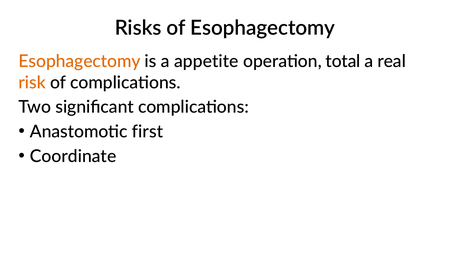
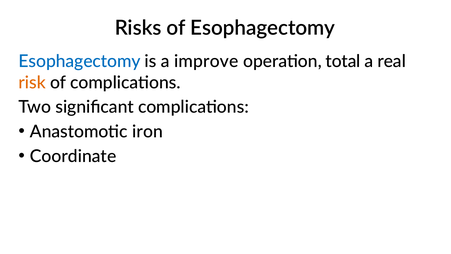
Esophagectomy at (80, 61) colour: orange -> blue
appetite: appetite -> improve
first: first -> iron
